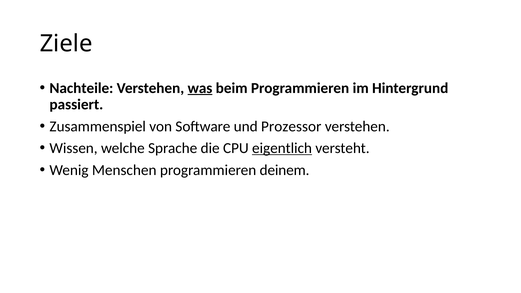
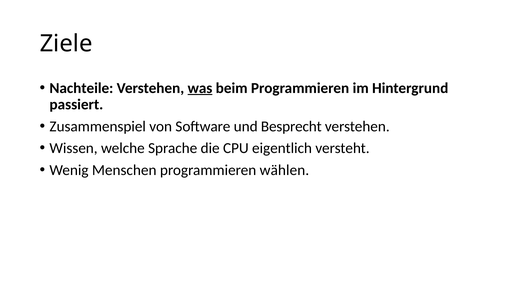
Prozessor: Prozessor -> Besprecht
eigentlich underline: present -> none
deinem: deinem -> wählen
